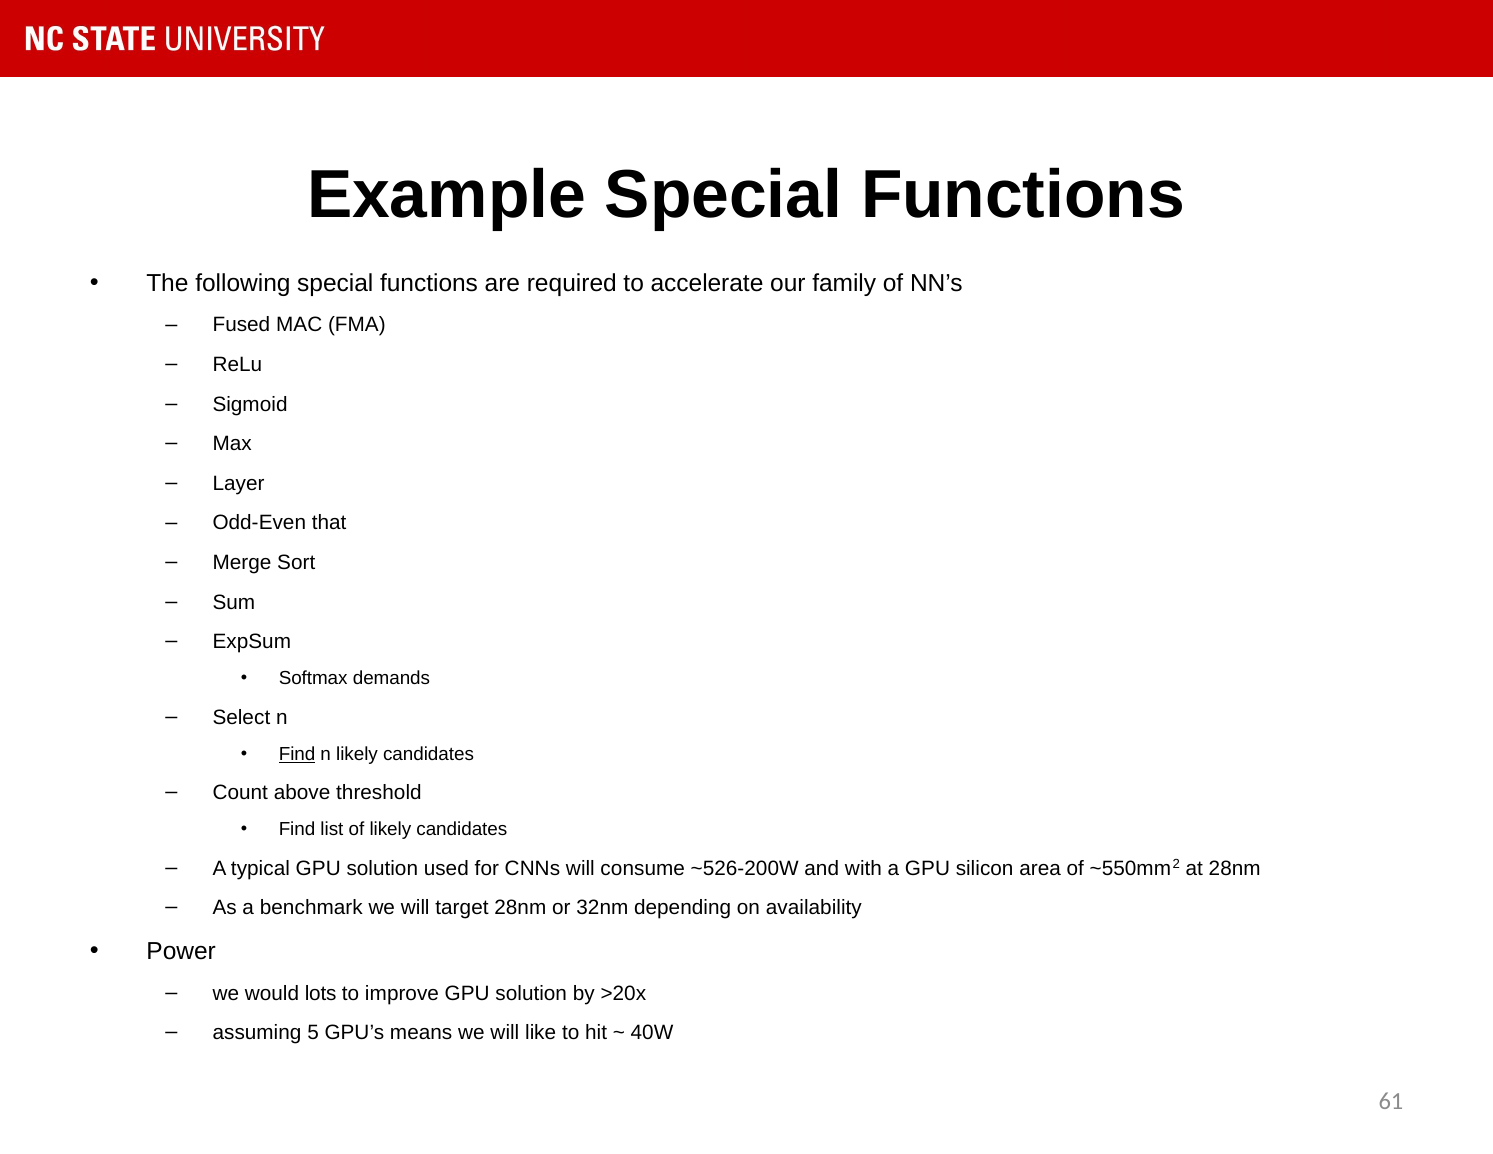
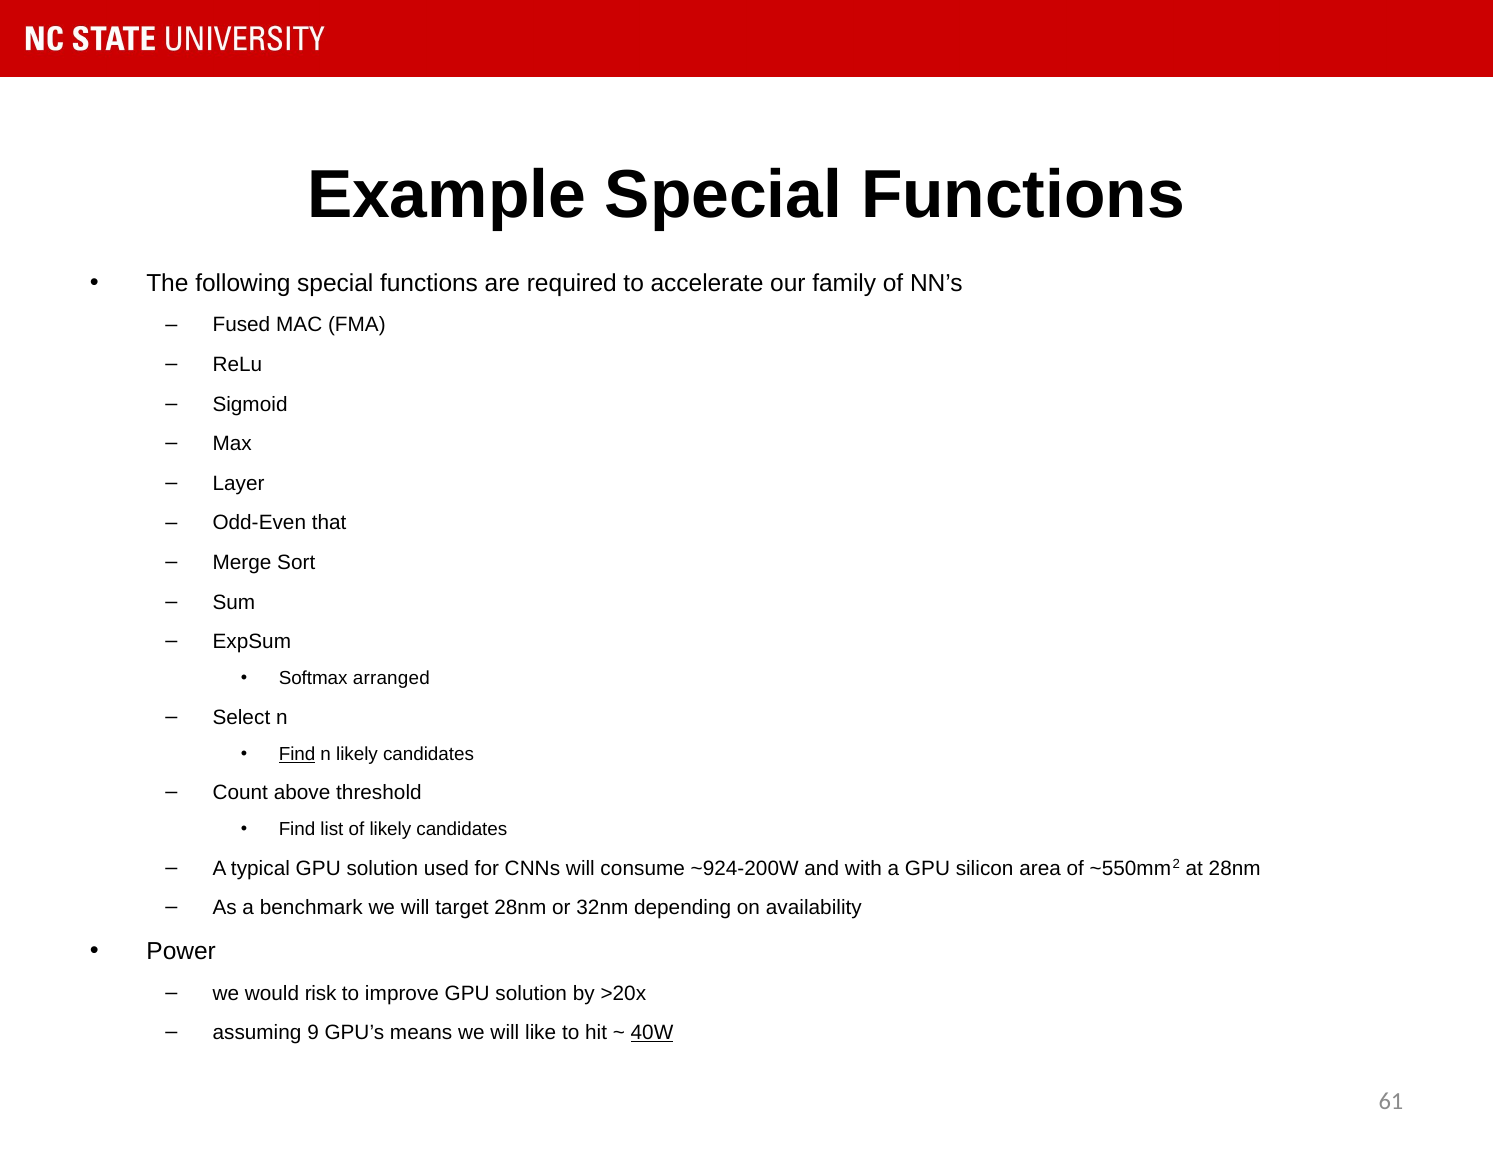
demands: demands -> arranged
~526-200W: ~526-200W -> ~924-200W
lots: lots -> risk
5: 5 -> 9
40W underline: none -> present
